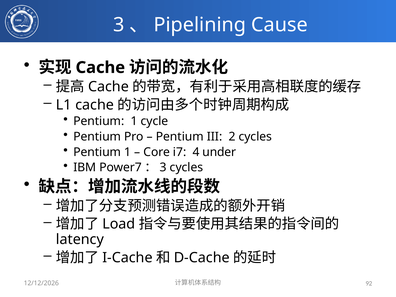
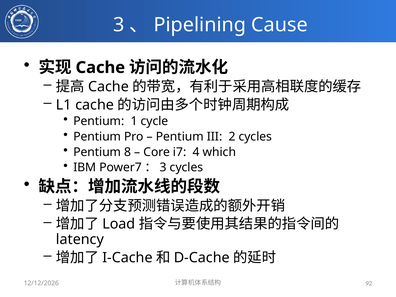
1 at (128, 152): 1 -> 8
under: under -> which
